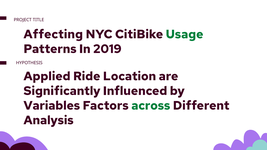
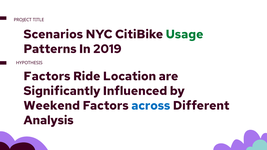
Affecting: Affecting -> Scenarios
Applied at (47, 76): Applied -> Factors
Variables: Variables -> Weekend
across colour: green -> blue
